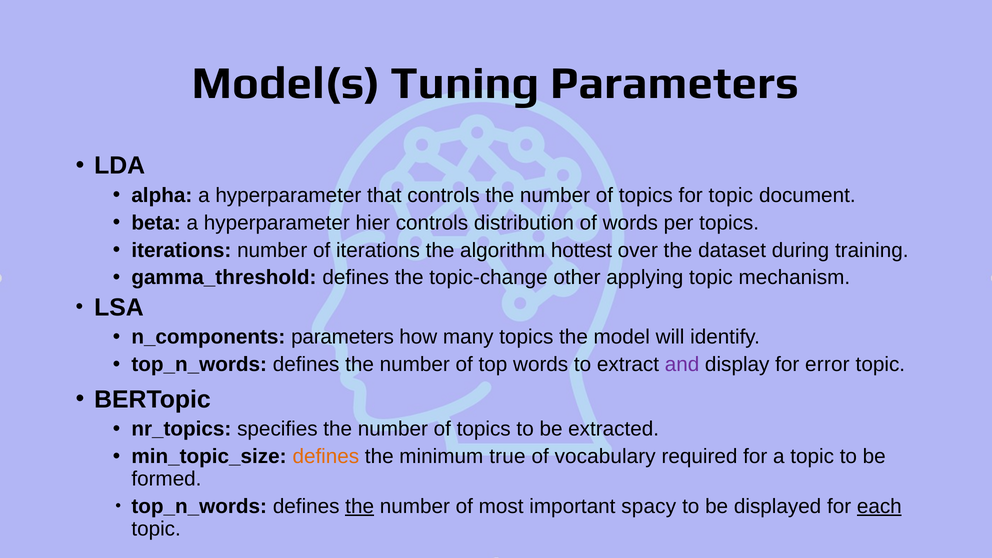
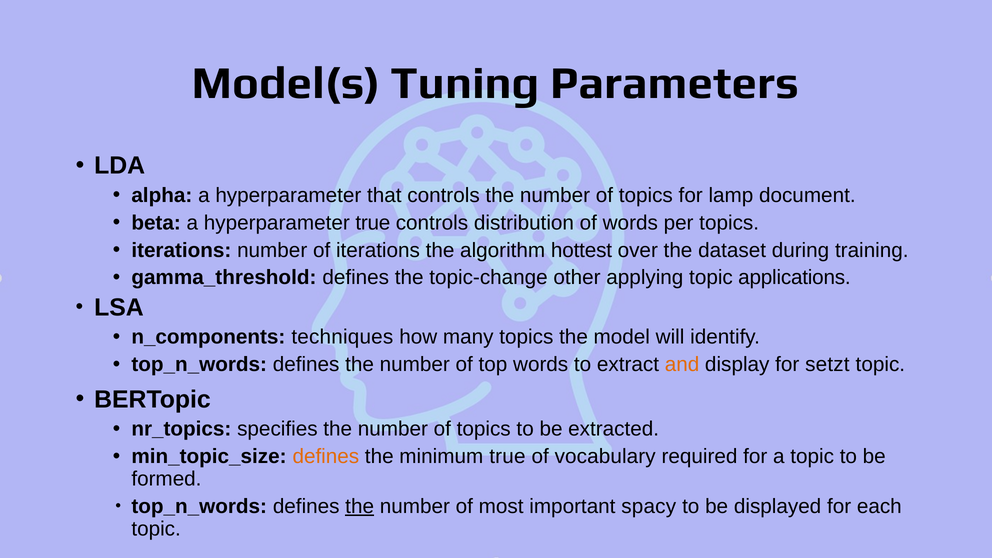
for topic: topic -> lamp
hyperparameter hier: hier -> true
mechanism: mechanism -> applications
n_components parameters: parameters -> techniques
and colour: purple -> orange
error: error -> setzt
each underline: present -> none
